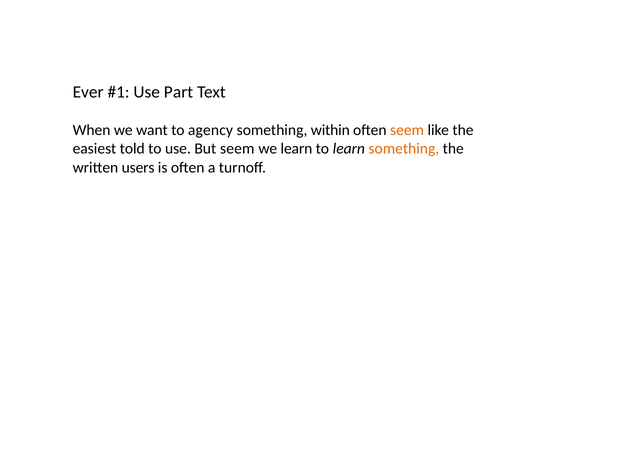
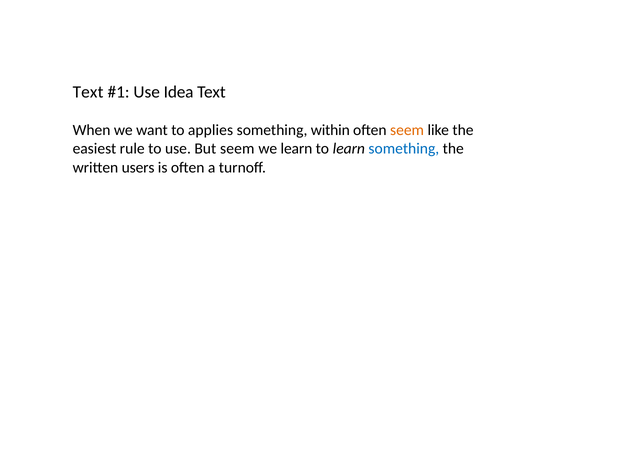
Ever at (88, 92): Ever -> Text
Part: Part -> Idea
agency: agency -> applies
told: told -> rule
something at (404, 149) colour: orange -> blue
